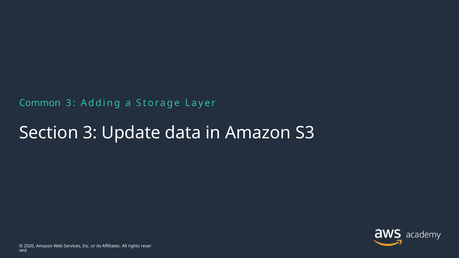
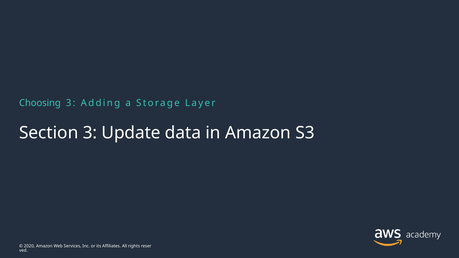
Common: Common -> Choosing
